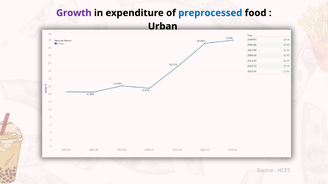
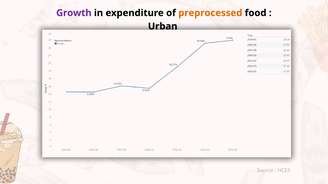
preprocessed colour: blue -> orange
